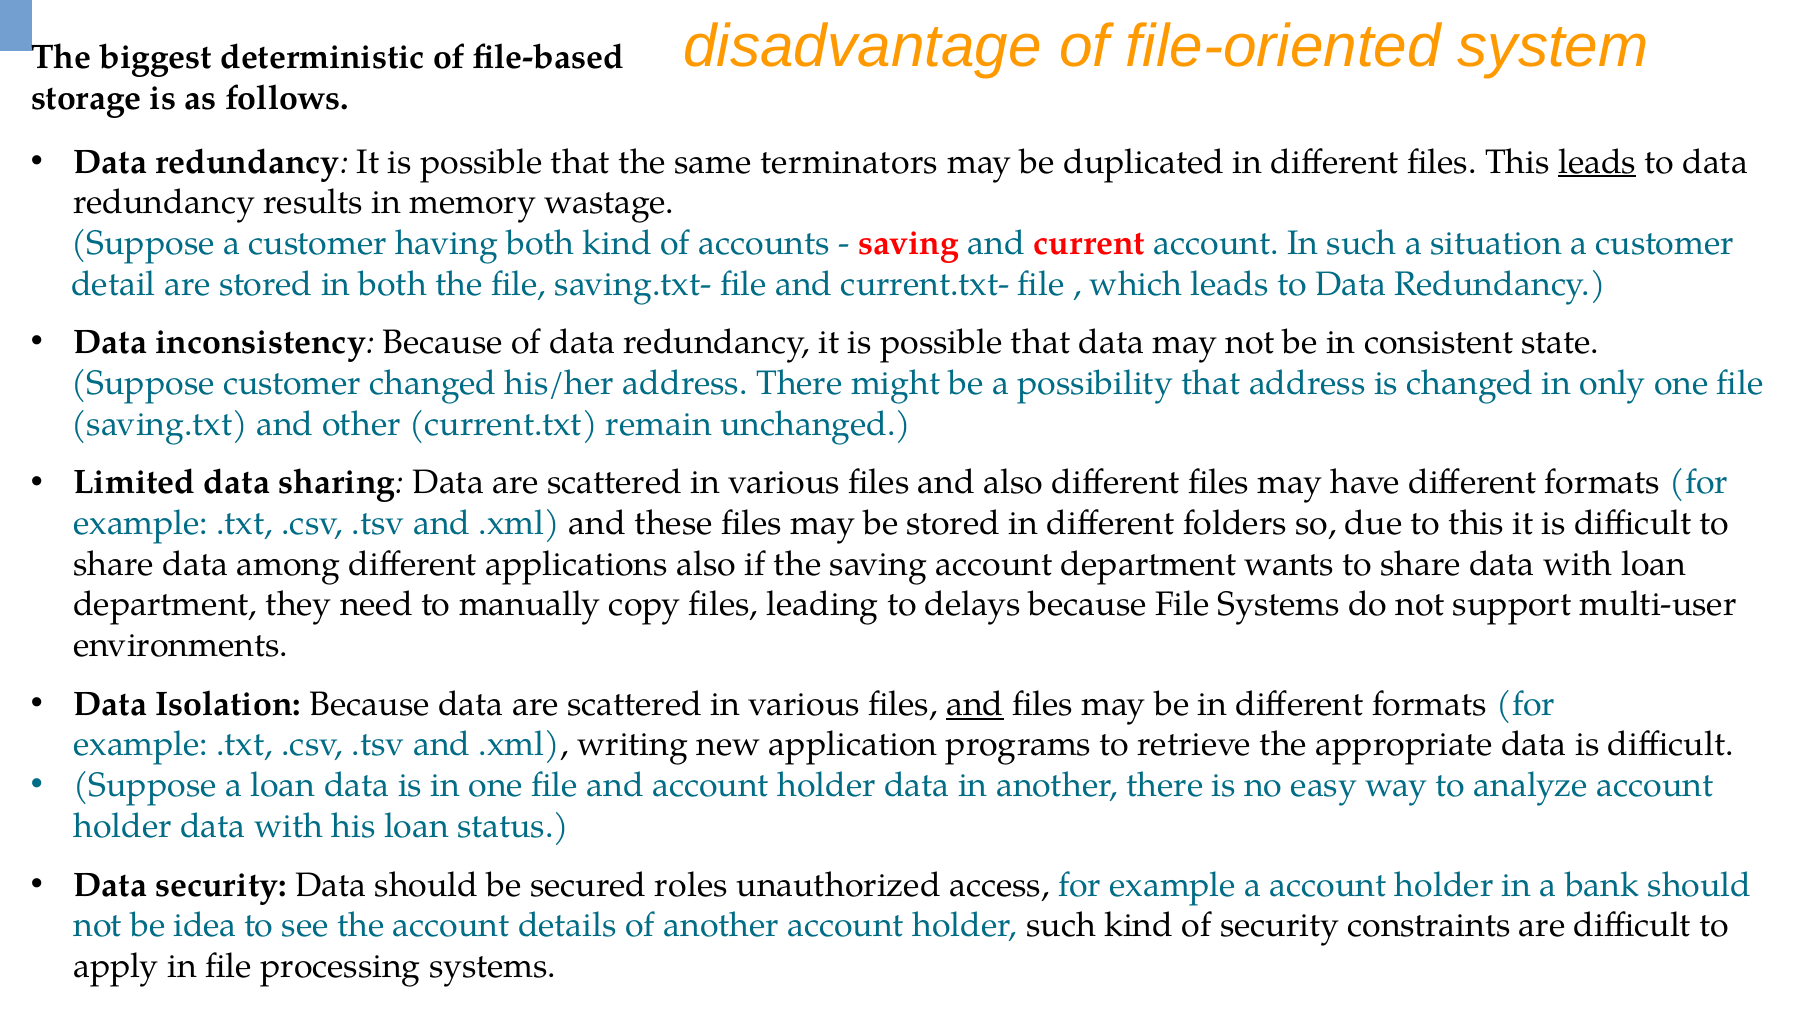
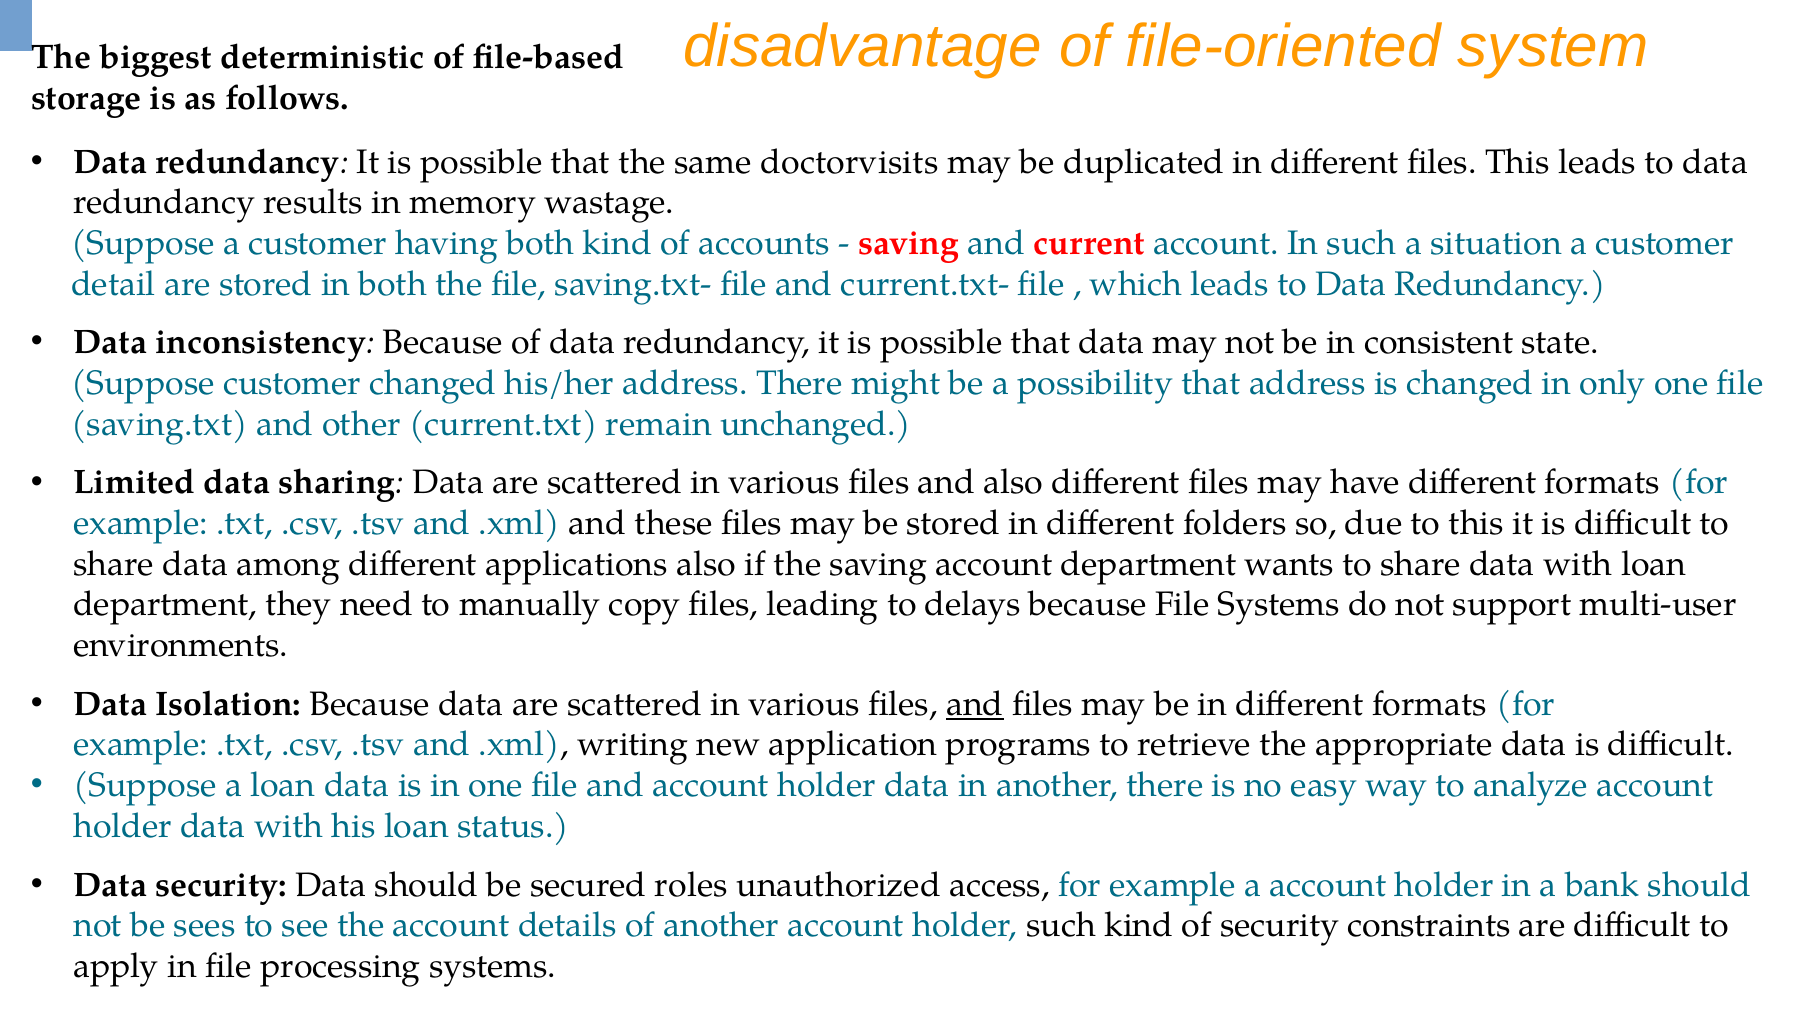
terminators: terminators -> doctorvisits
leads at (1597, 162) underline: present -> none
idea: idea -> sees
